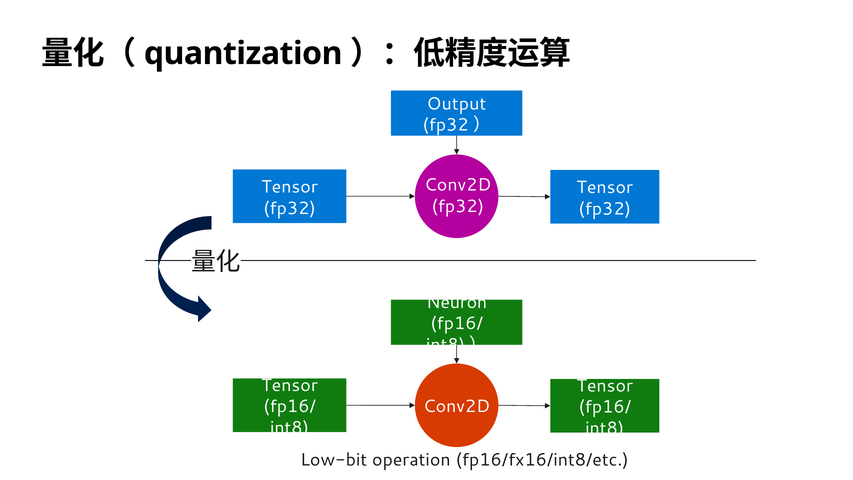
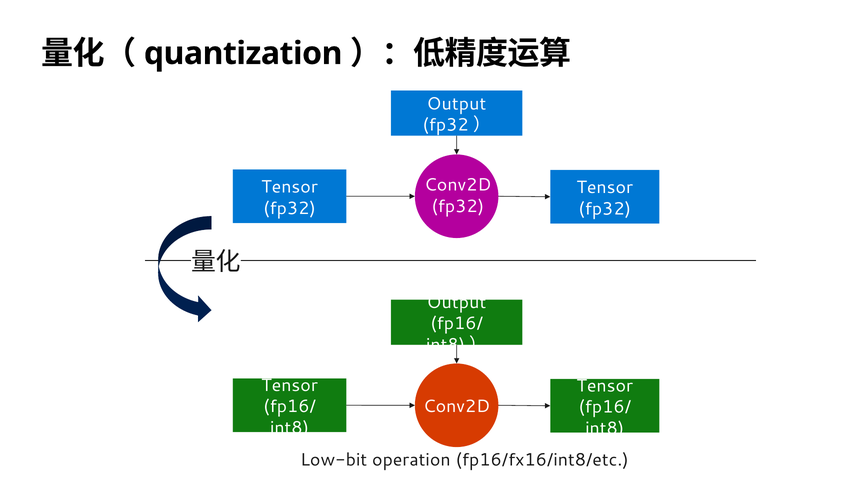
Neuron at (457, 302): Neuron -> Output
